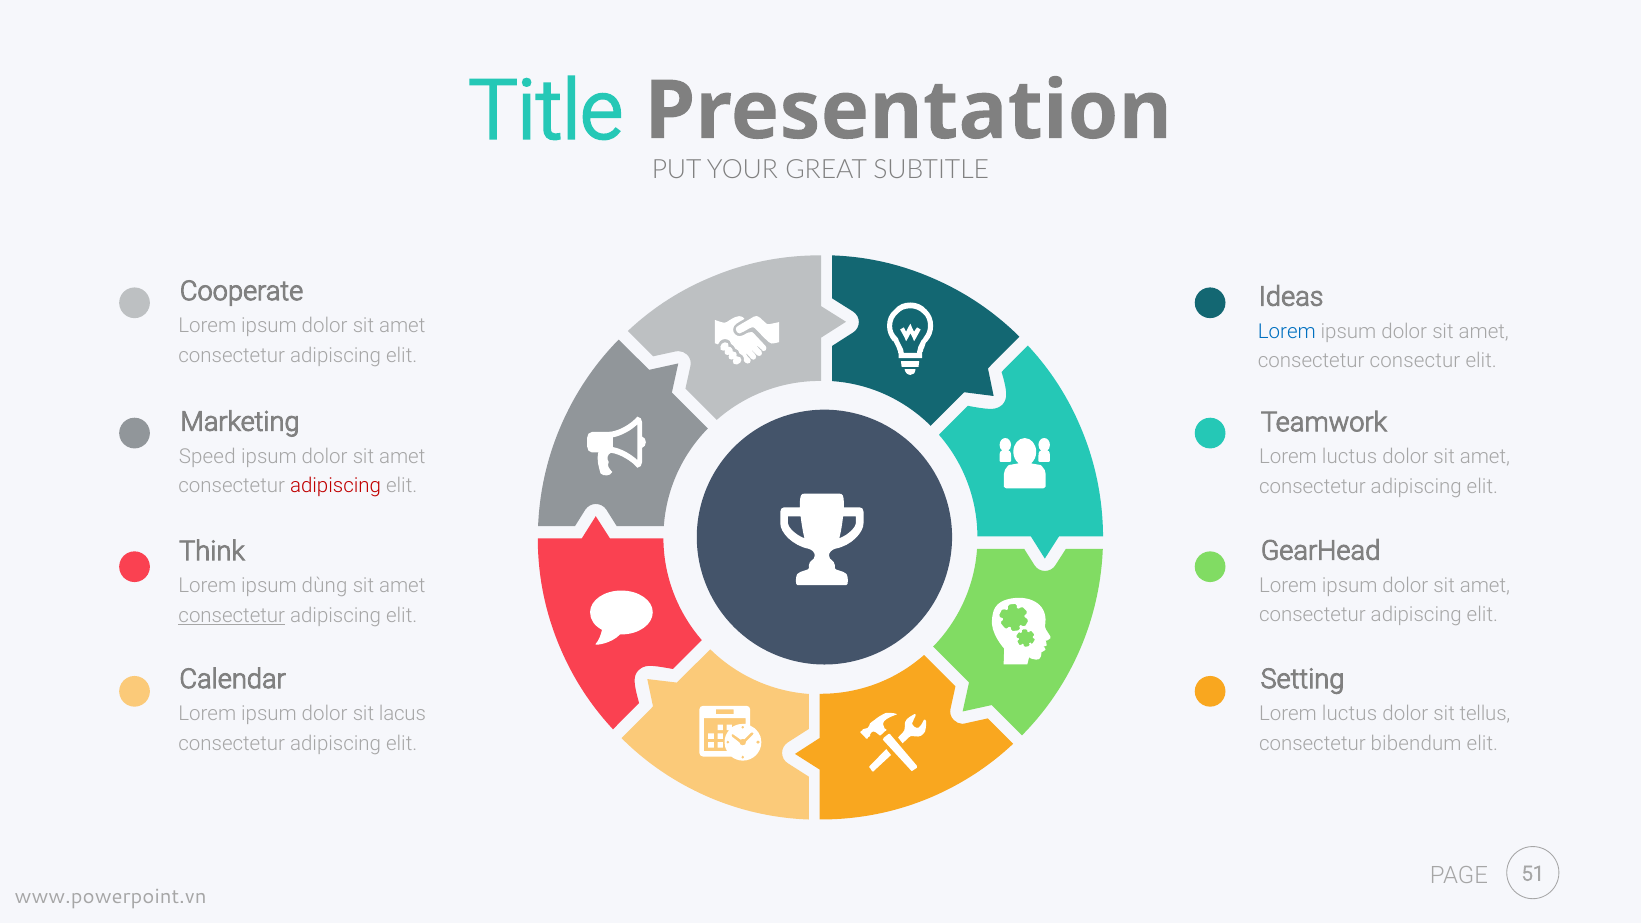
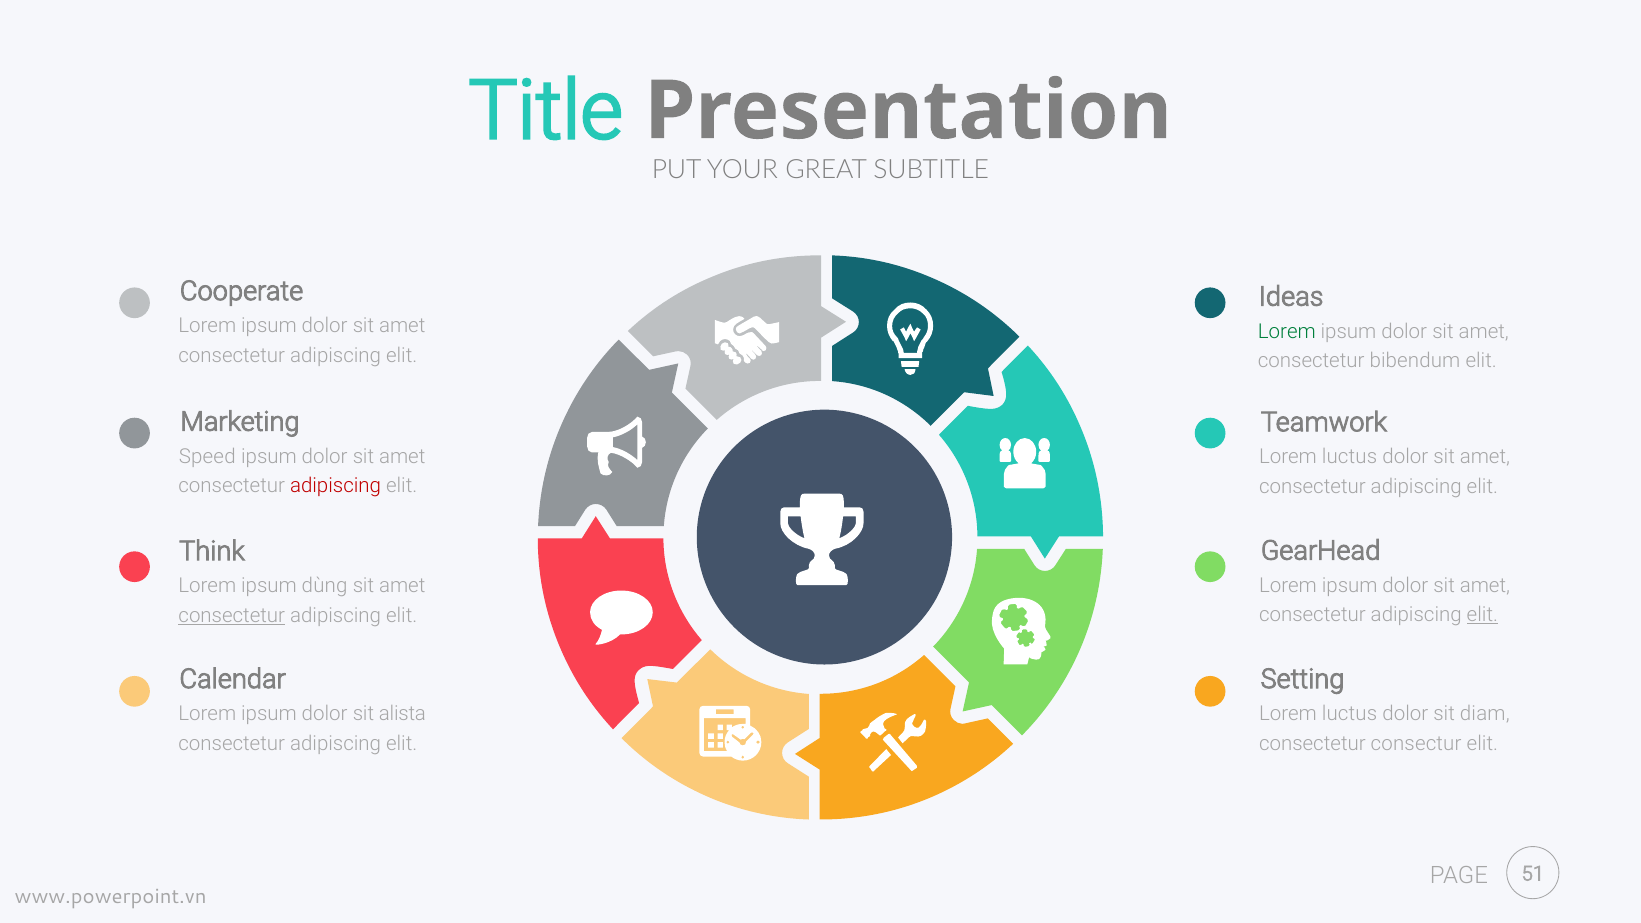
Lorem at (1287, 332) colour: blue -> green
consectur: consectur -> bibendum
elit at (1482, 615) underline: none -> present
lacus: lacus -> alista
tellus: tellus -> diam
bibendum: bibendum -> consectur
